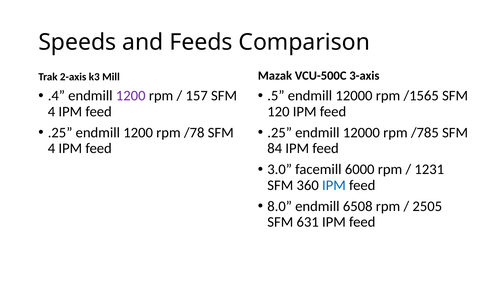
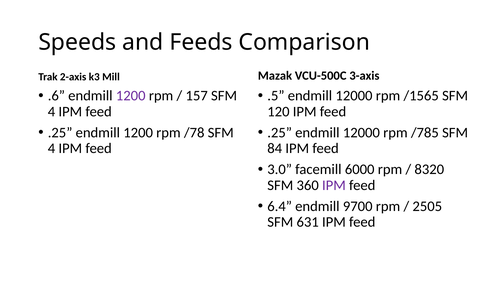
.4: .4 -> .6
1231: 1231 -> 8320
IPM at (334, 186) colour: blue -> purple
8.0: 8.0 -> 6.4
6508: 6508 -> 9700
